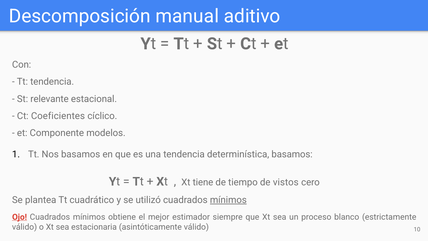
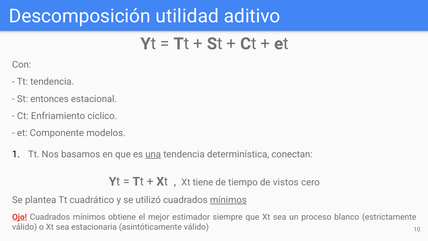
manual: manual -> utilidad
relevante: relevante -> entonces
Coeficientes: Coeficientes -> Enfriamiento
una underline: none -> present
determinística basamos: basamos -> conectan
